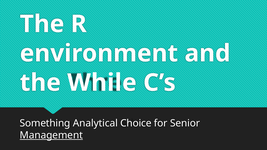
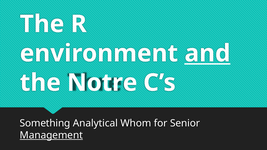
and underline: none -> present
While: While -> Notre
Choice: Choice -> Whom
